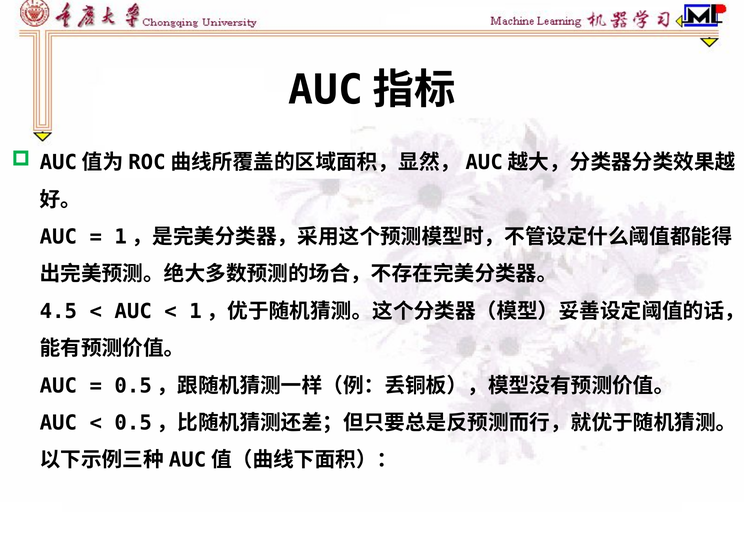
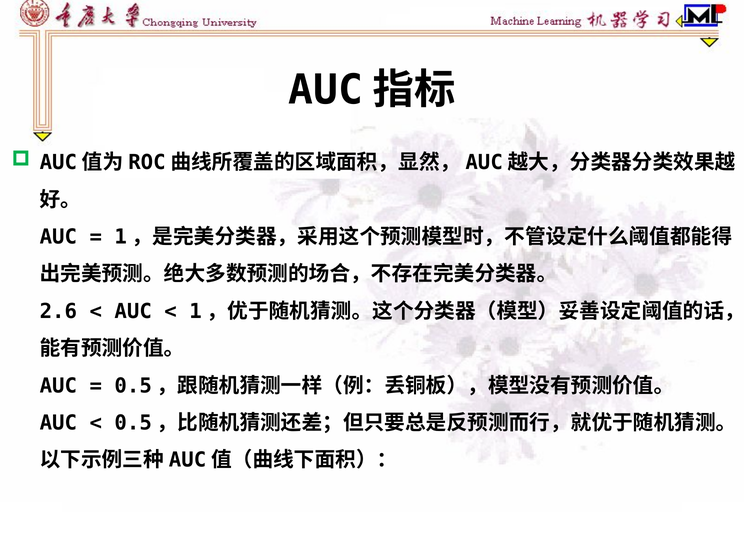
4.5: 4.5 -> 2.6
